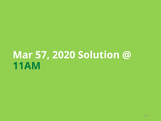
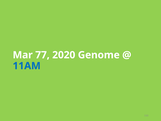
57: 57 -> 77
Solution: Solution -> Genome
11AM colour: green -> blue
